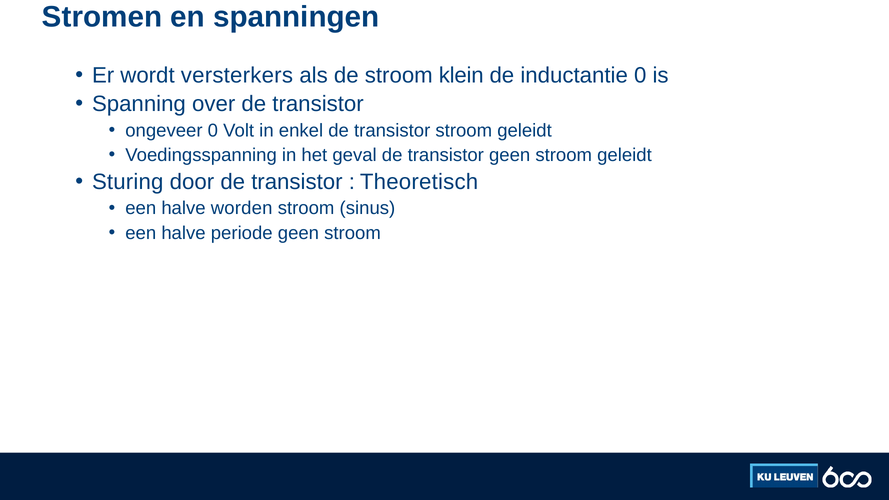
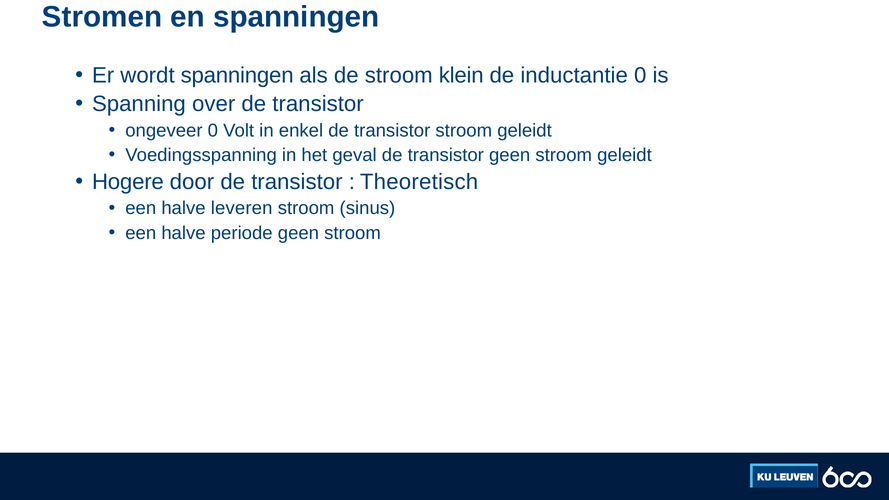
wordt versterkers: versterkers -> spanningen
Sturing: Sturing -> Hogere
worden: worden -> leveren
